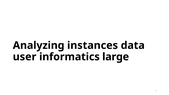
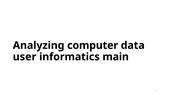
instances: instances -> computer
large: large -> main
